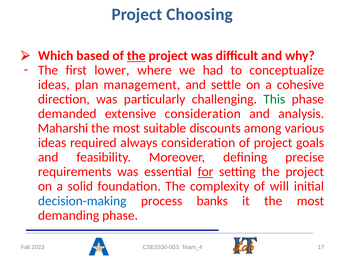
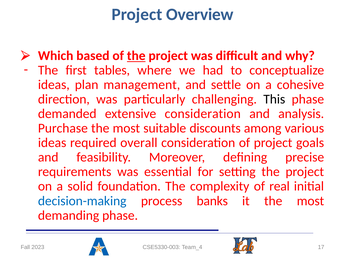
Choosing: Choosing -> Overview
lower: lower -> tables
This colour: green -> black
Maharshi: Maharshi -> Purchase
always: always -> overall
for underline: present -> none
will: will -> real
